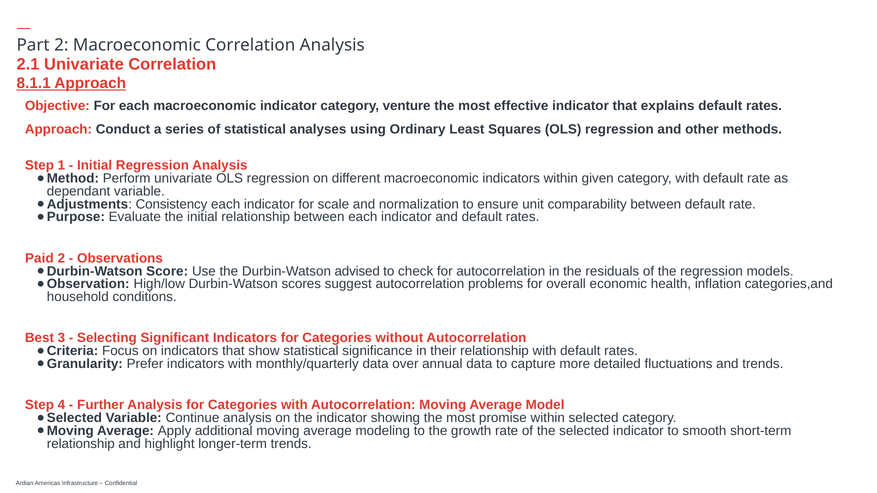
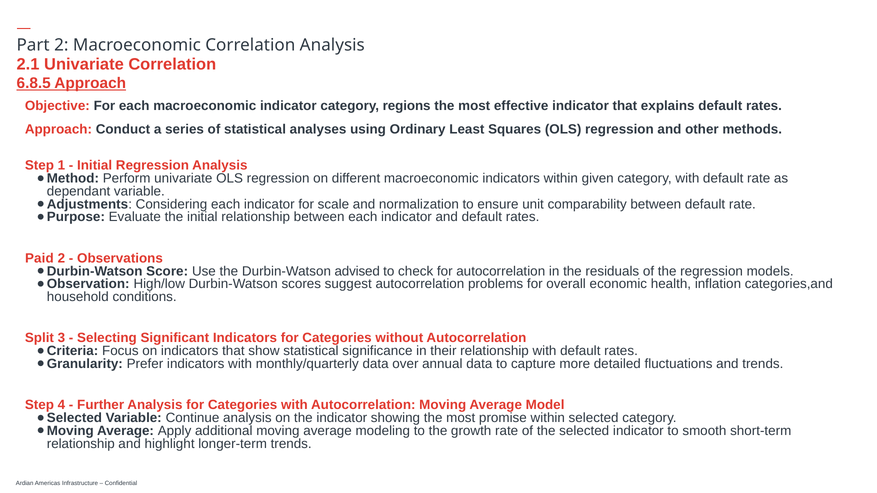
8.1.1: 8.1.1 -> 6.8.5
venture: venture -> regions
Consistency: Consistency -> Considering
Best: Best -> Split
